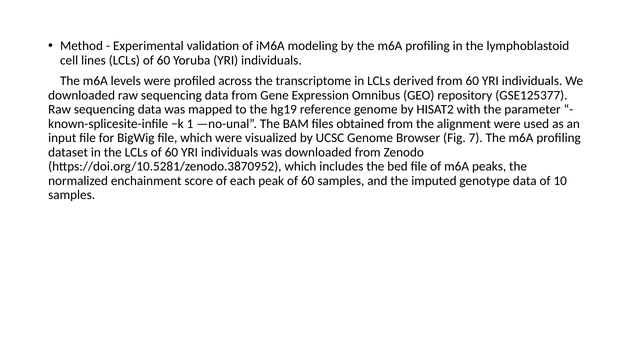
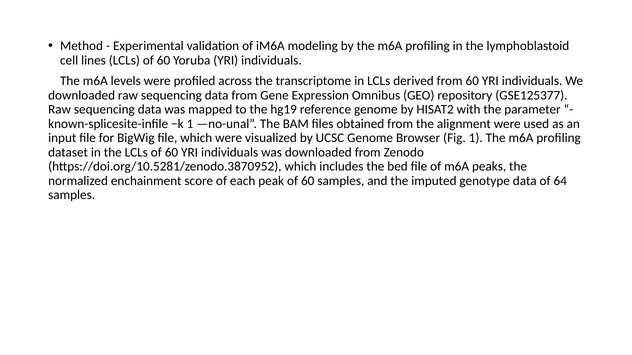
Fig 7: 7 -> 1
10: 10 -> 64
